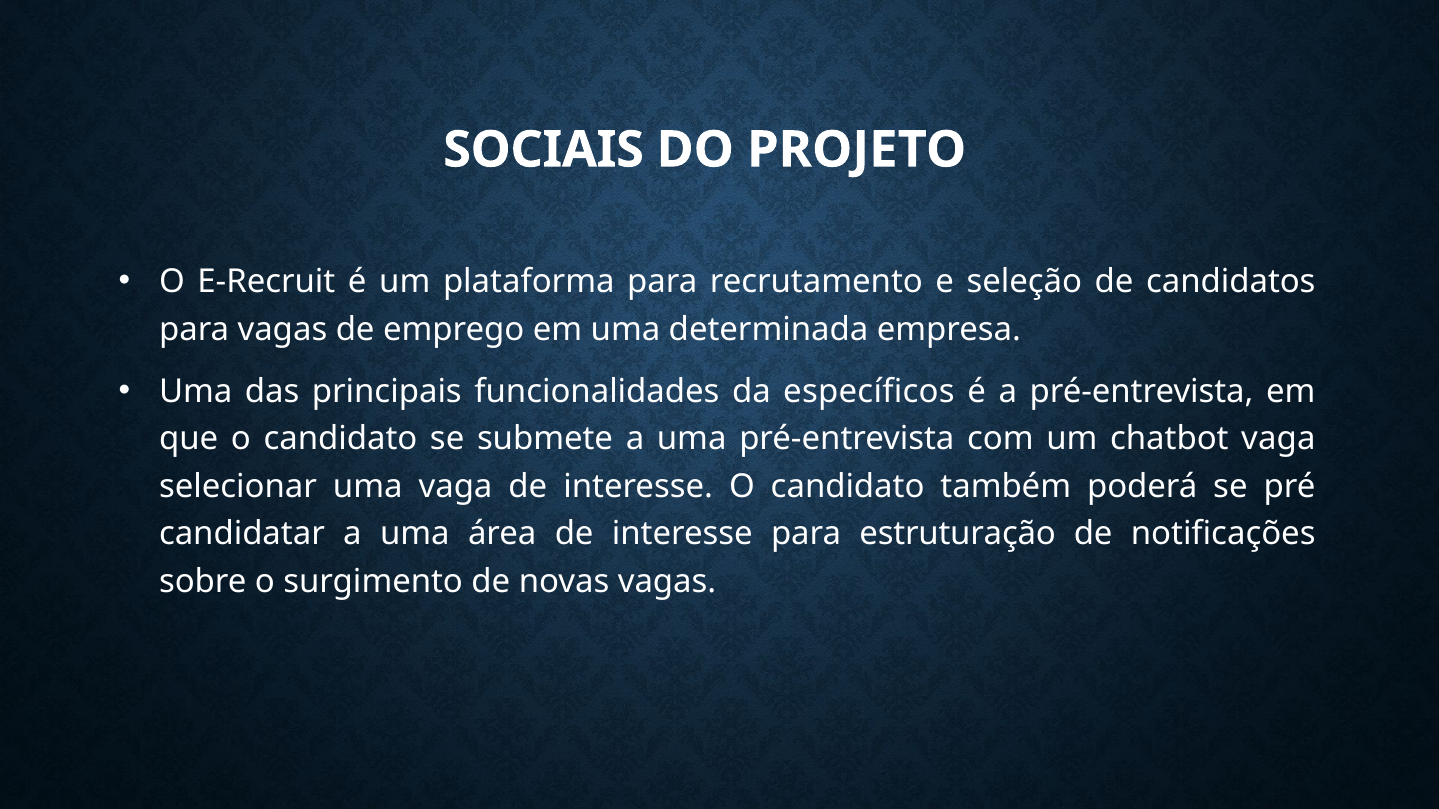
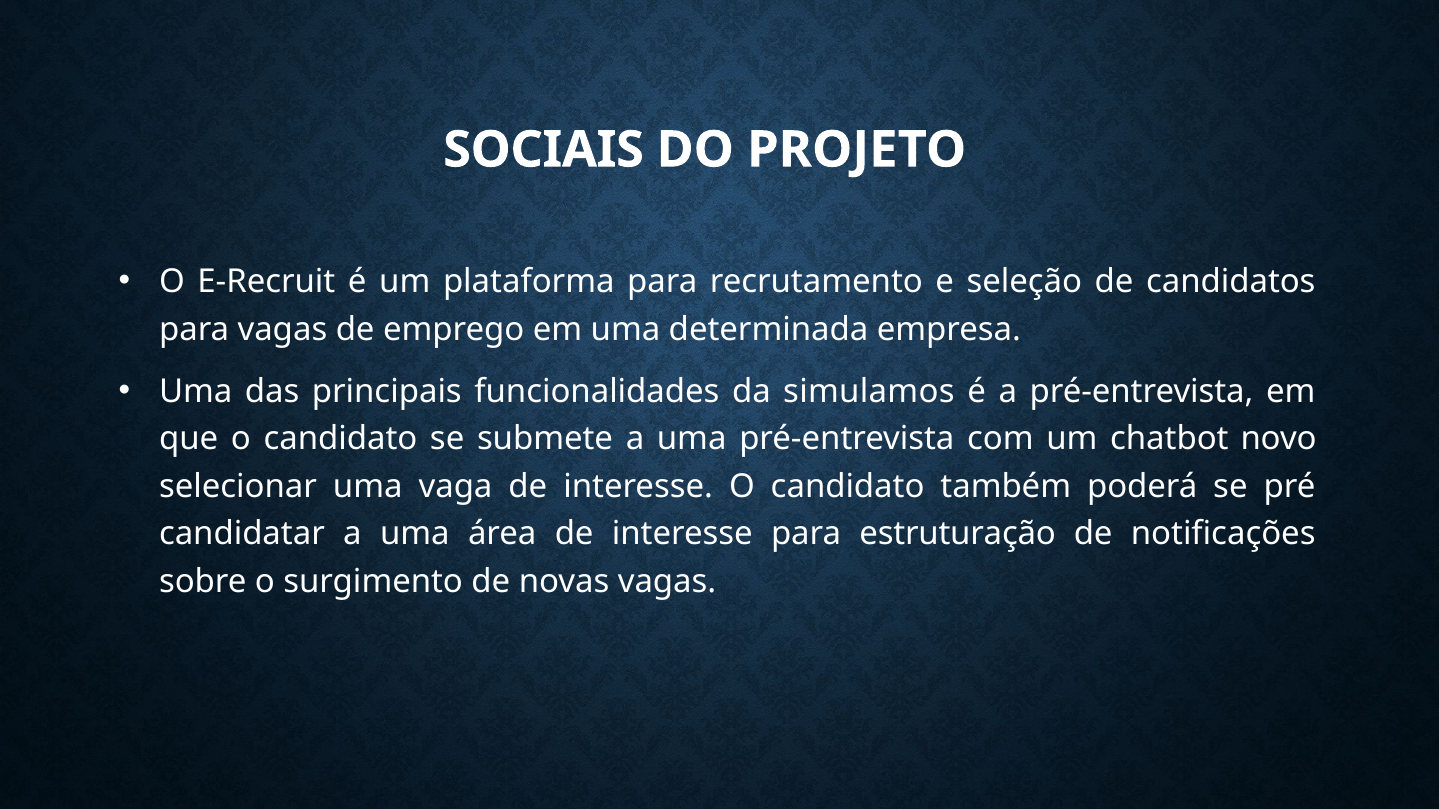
específicos: específicos -> simulamos
chatbot vaga: vaga -> novo
